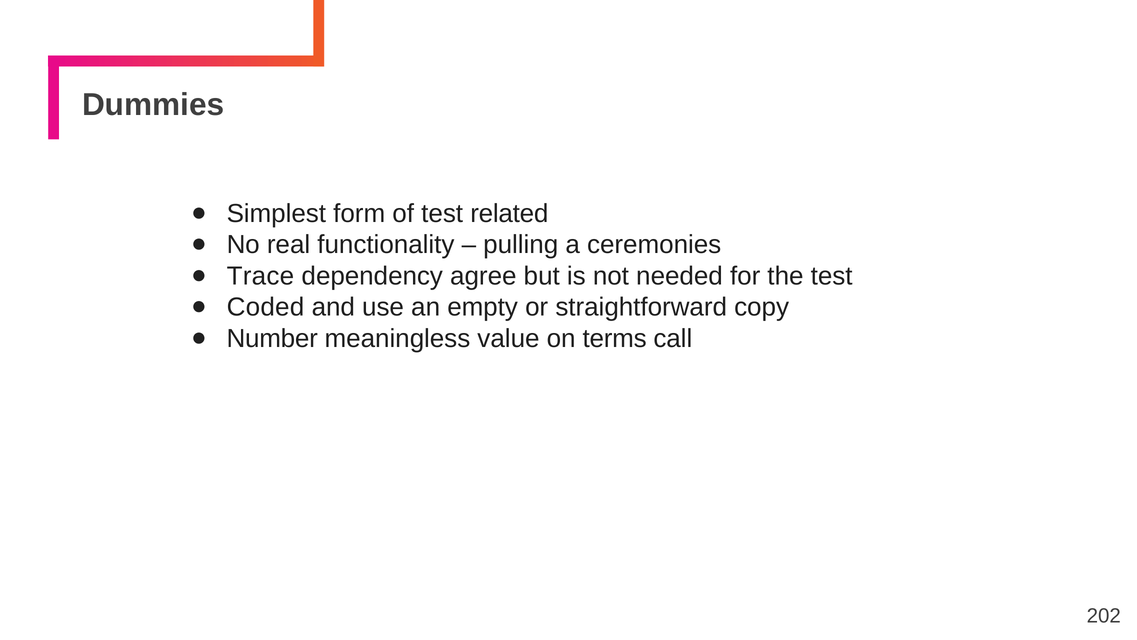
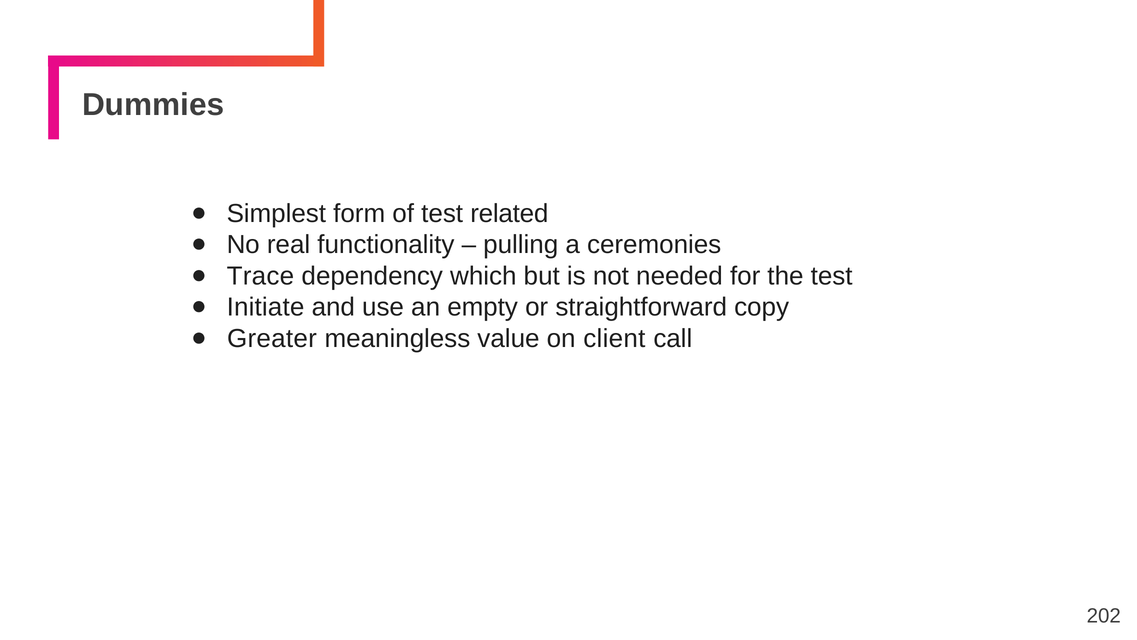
agree: agree -> which
Coded: Coded -> Initiate
Number: Number -> Greater
terms: terms -> client
